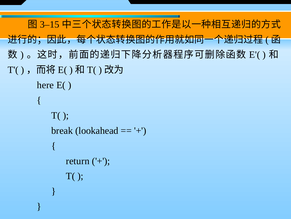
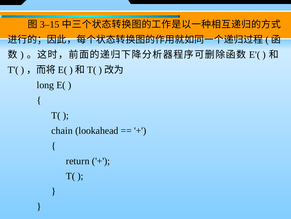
here: here -> long
break: break -> chain
